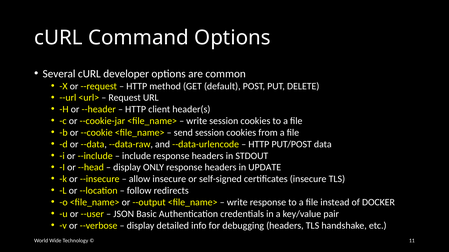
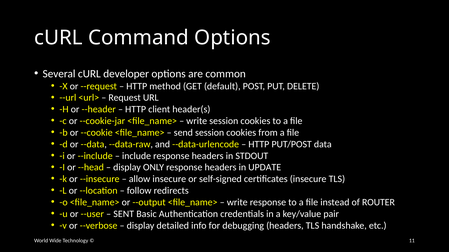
DOCKER: DOCKER -> ROUTER
JSON: JSON -> SENT
